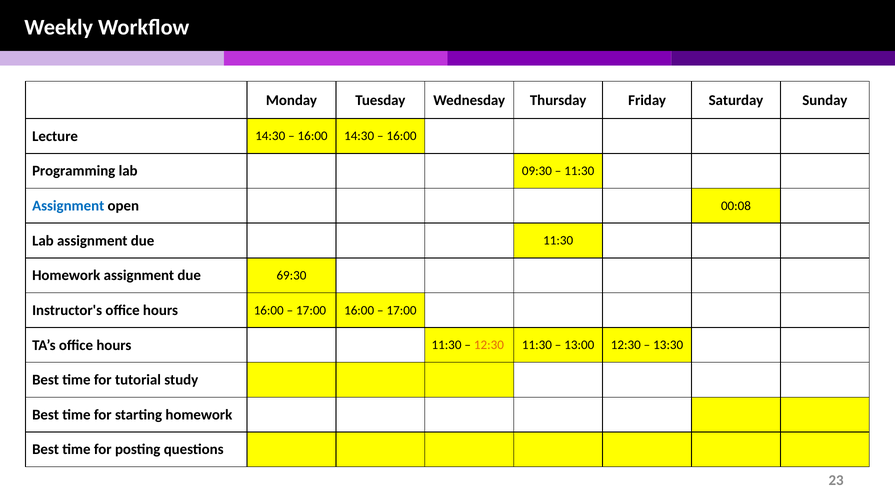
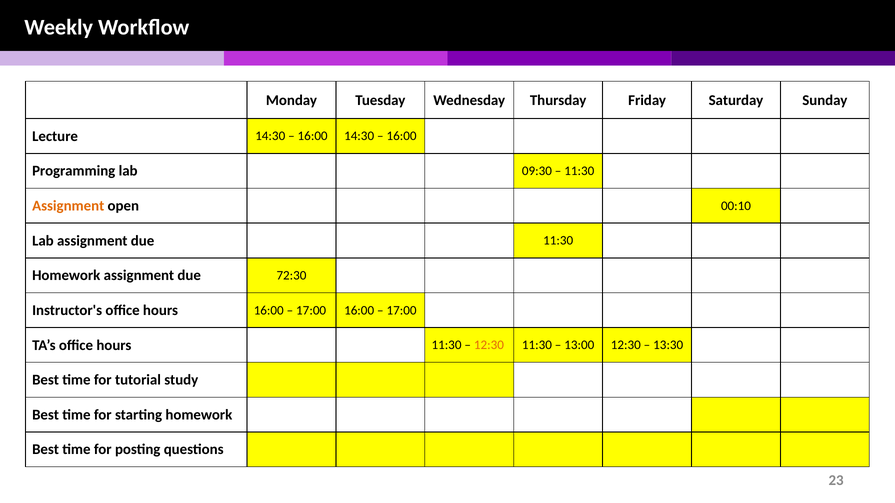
Assignment at (68, 206) colour: blue -> orange
00:08: 00:08 -> 00:10
69:30: 69:30 -> 72:30
